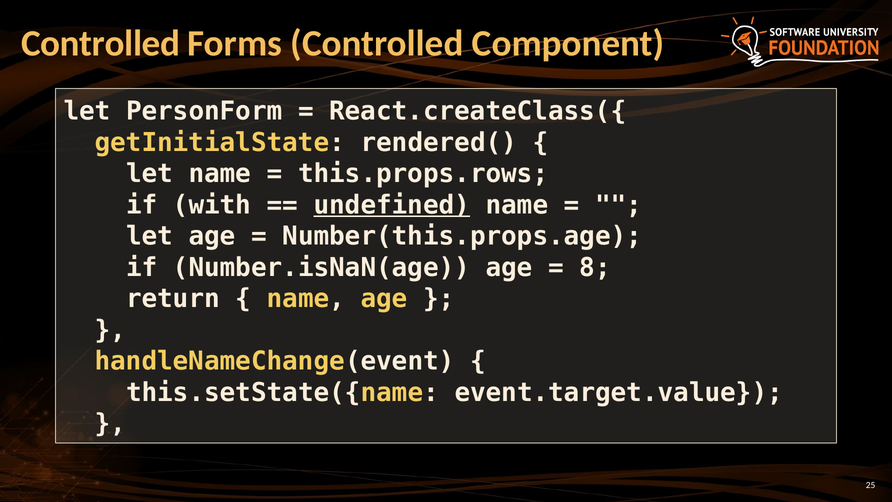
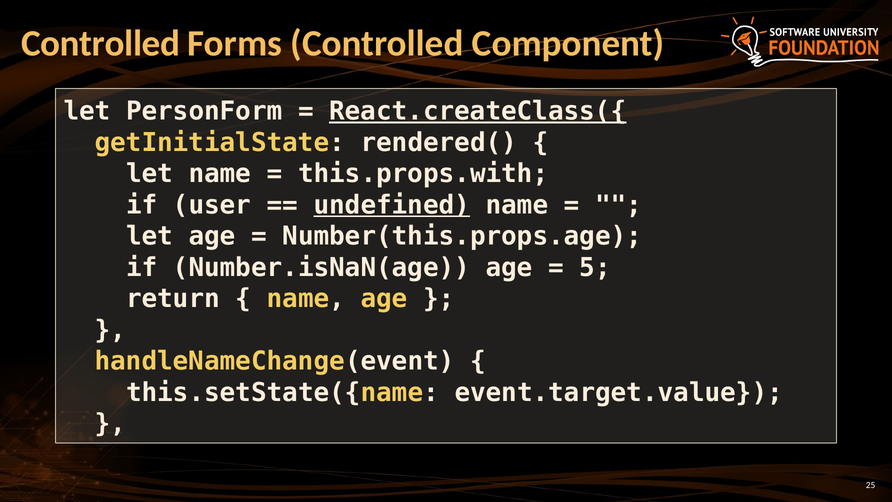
React.createClass({ underline: none -> present
this.props.rows: this.props.rows -> this.props.with
with: with -> user
8: 8 -> 5
